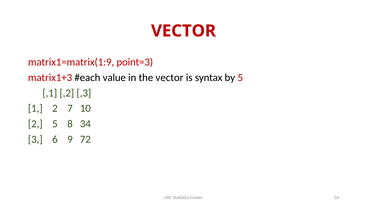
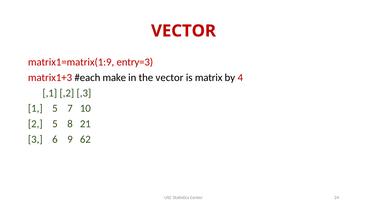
point=3: point=3 -> entry=3
value: value -> make
syntax: syntax -> matrix
by 5: 5 -> 4
1 2: 2 -> 5
34: 34 -> 21
72: 72 -> 62
